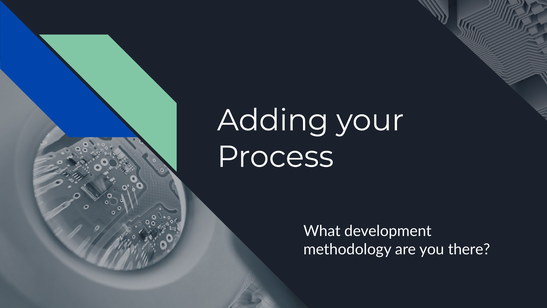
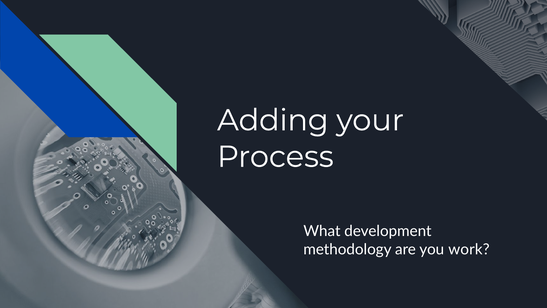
there: there -> work
